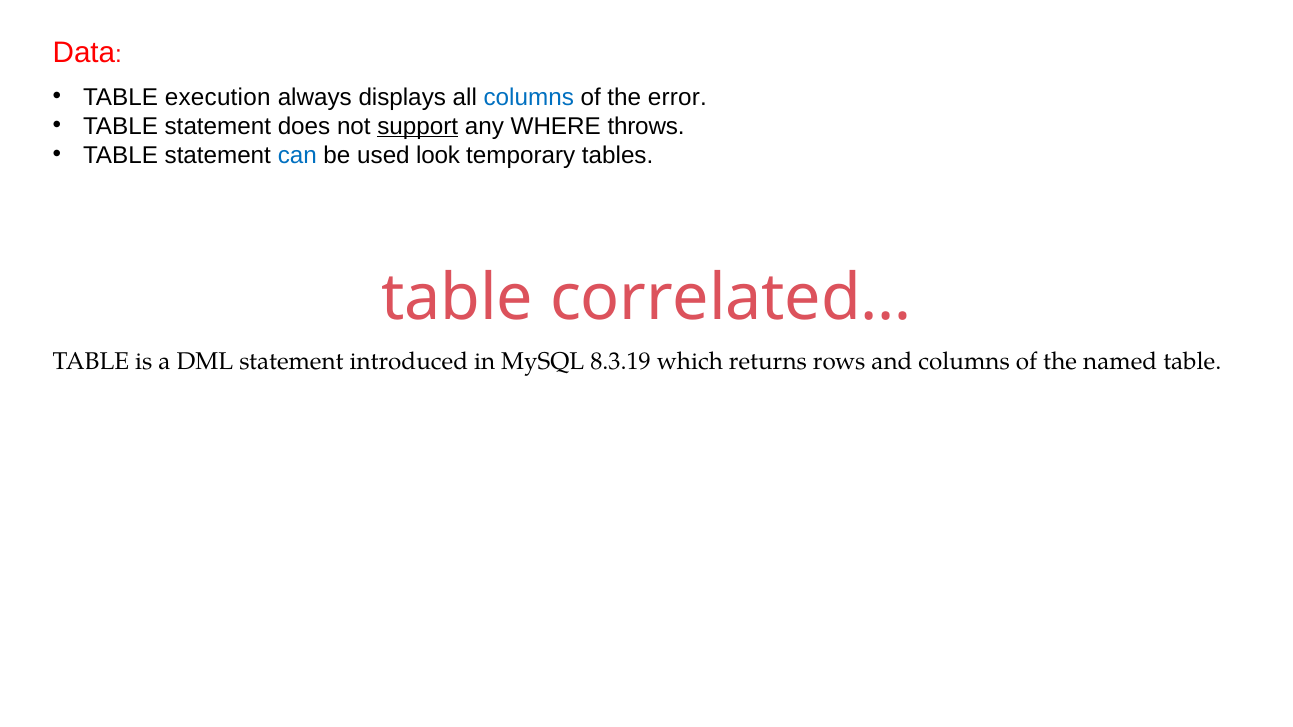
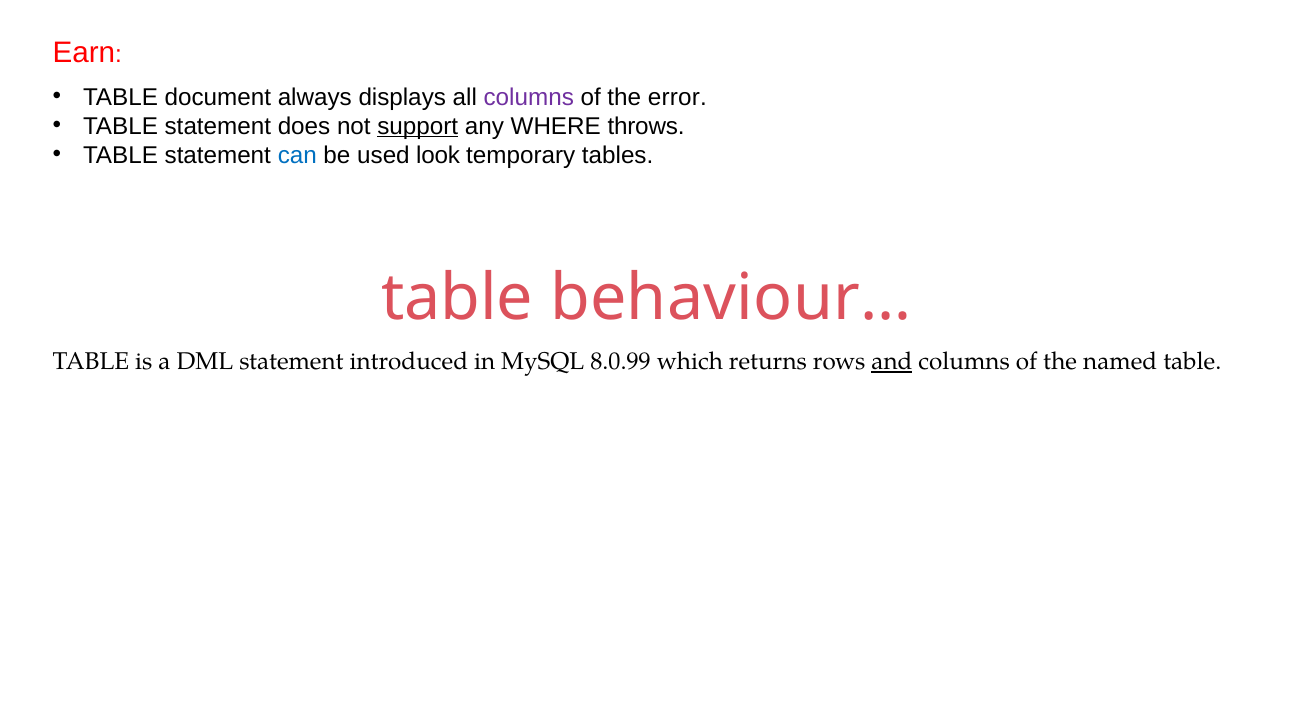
Data: Data -> Earn
execution: execution -> document
columns at (529, 97) colour: blue -> purple
correlated…: correlated… -> behaviour…
8.3.19: 8.3.19 -> 8.0.99
and underline: none -> present
